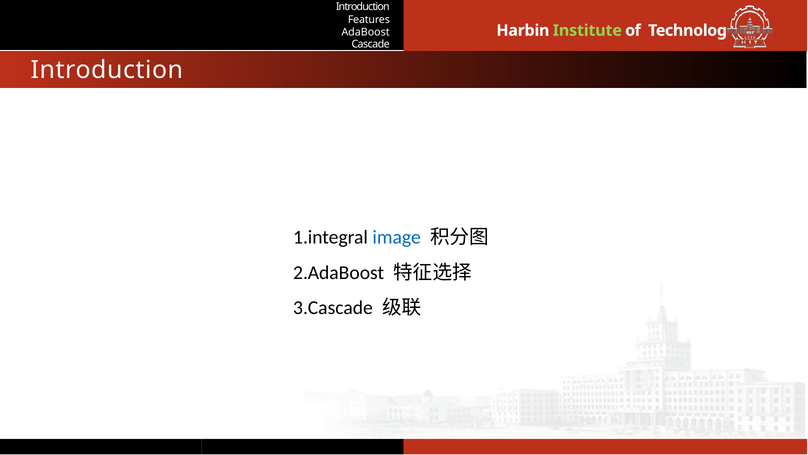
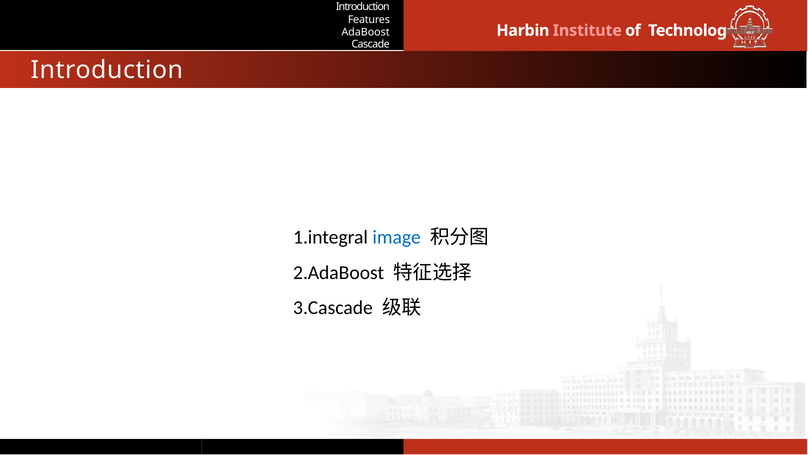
Institute colour: light green -> pink
